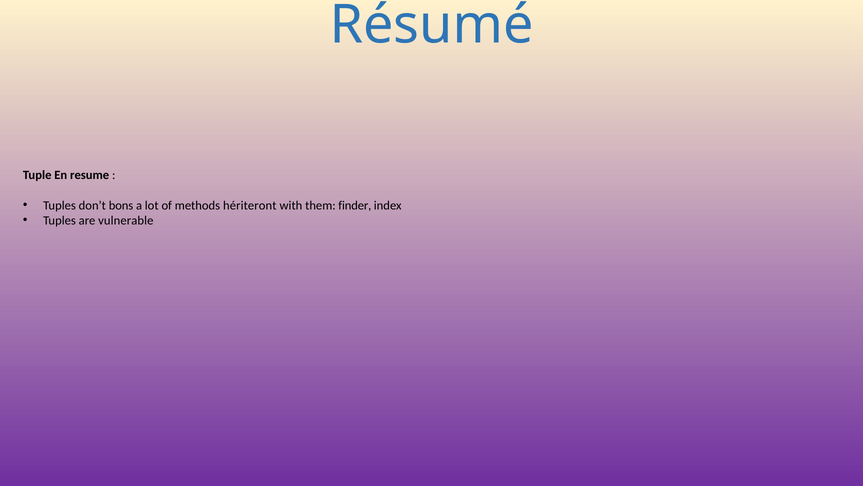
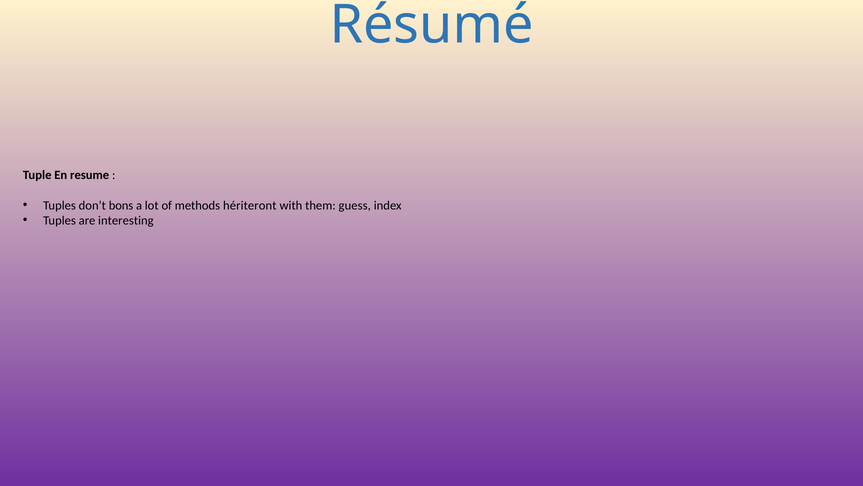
finder: finder -> guess
vulnerable: vulnerable -> interesting
